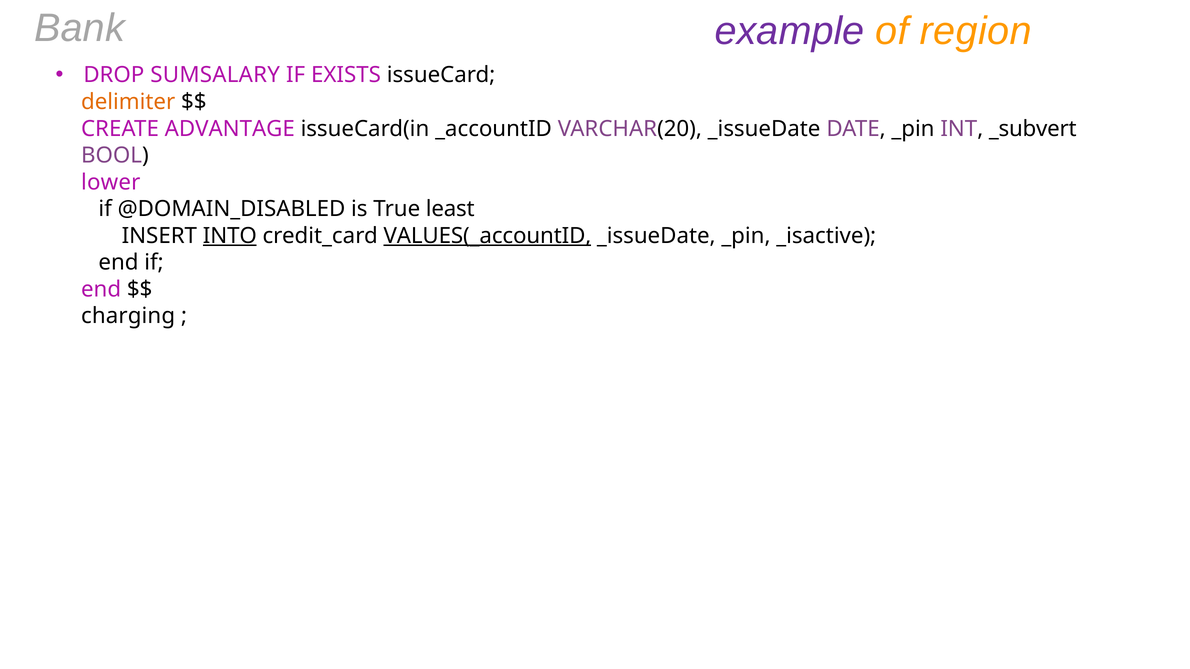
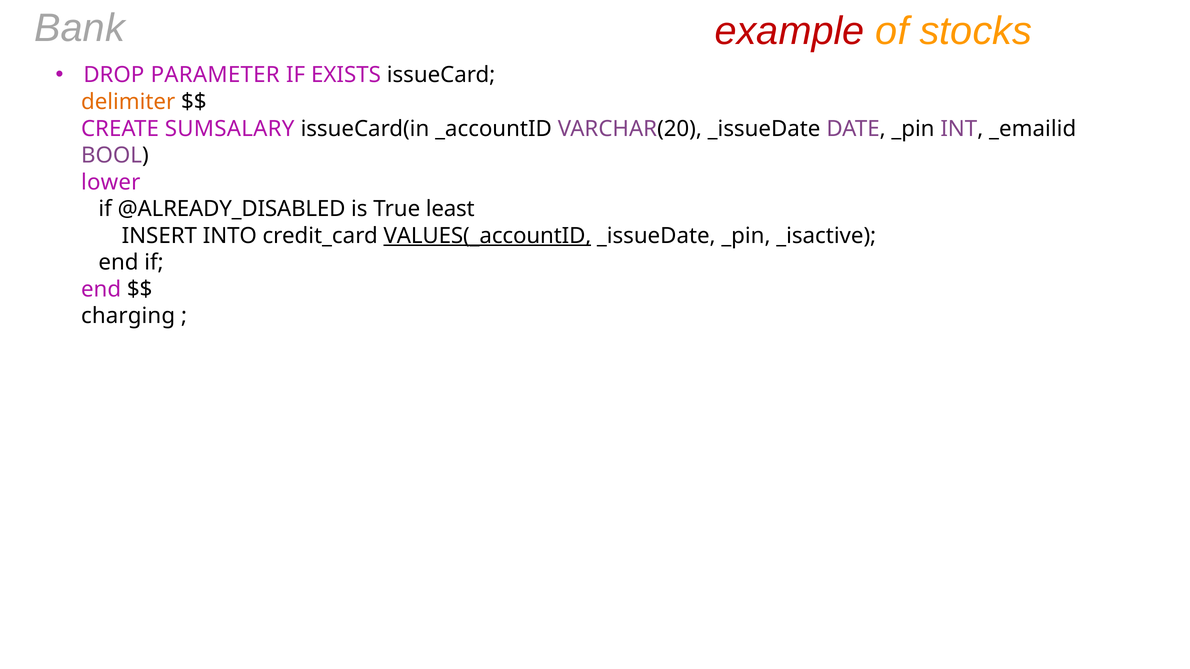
example colour: purple -> red
region: region -> stocks
SUMSALARY: SUMSALARY -> PARAMETER
ADVANTAGE: ADVANTAGE -> SUMSALARY
_subvert: _subvert -> _emailid
@DOMAIN_DISABLED: @DOMAIN_DISABLED -> @ALREADY_DISABLED
INTO underline: present -> none
